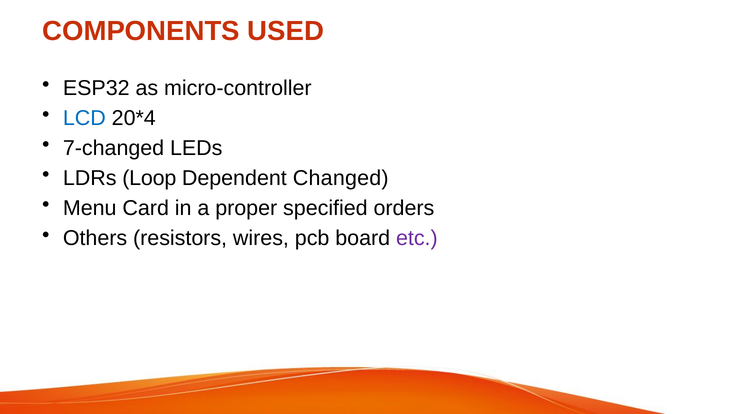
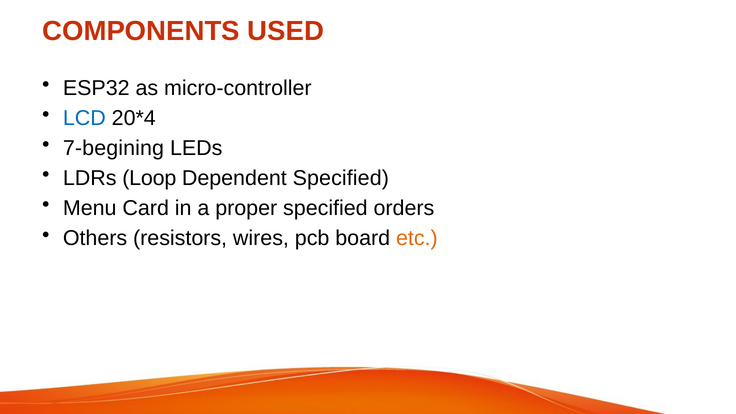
7-changed: 7-changed -> 7-begining
Dependent Changed: Changed -> Specified
etc colour: purple -> orange
